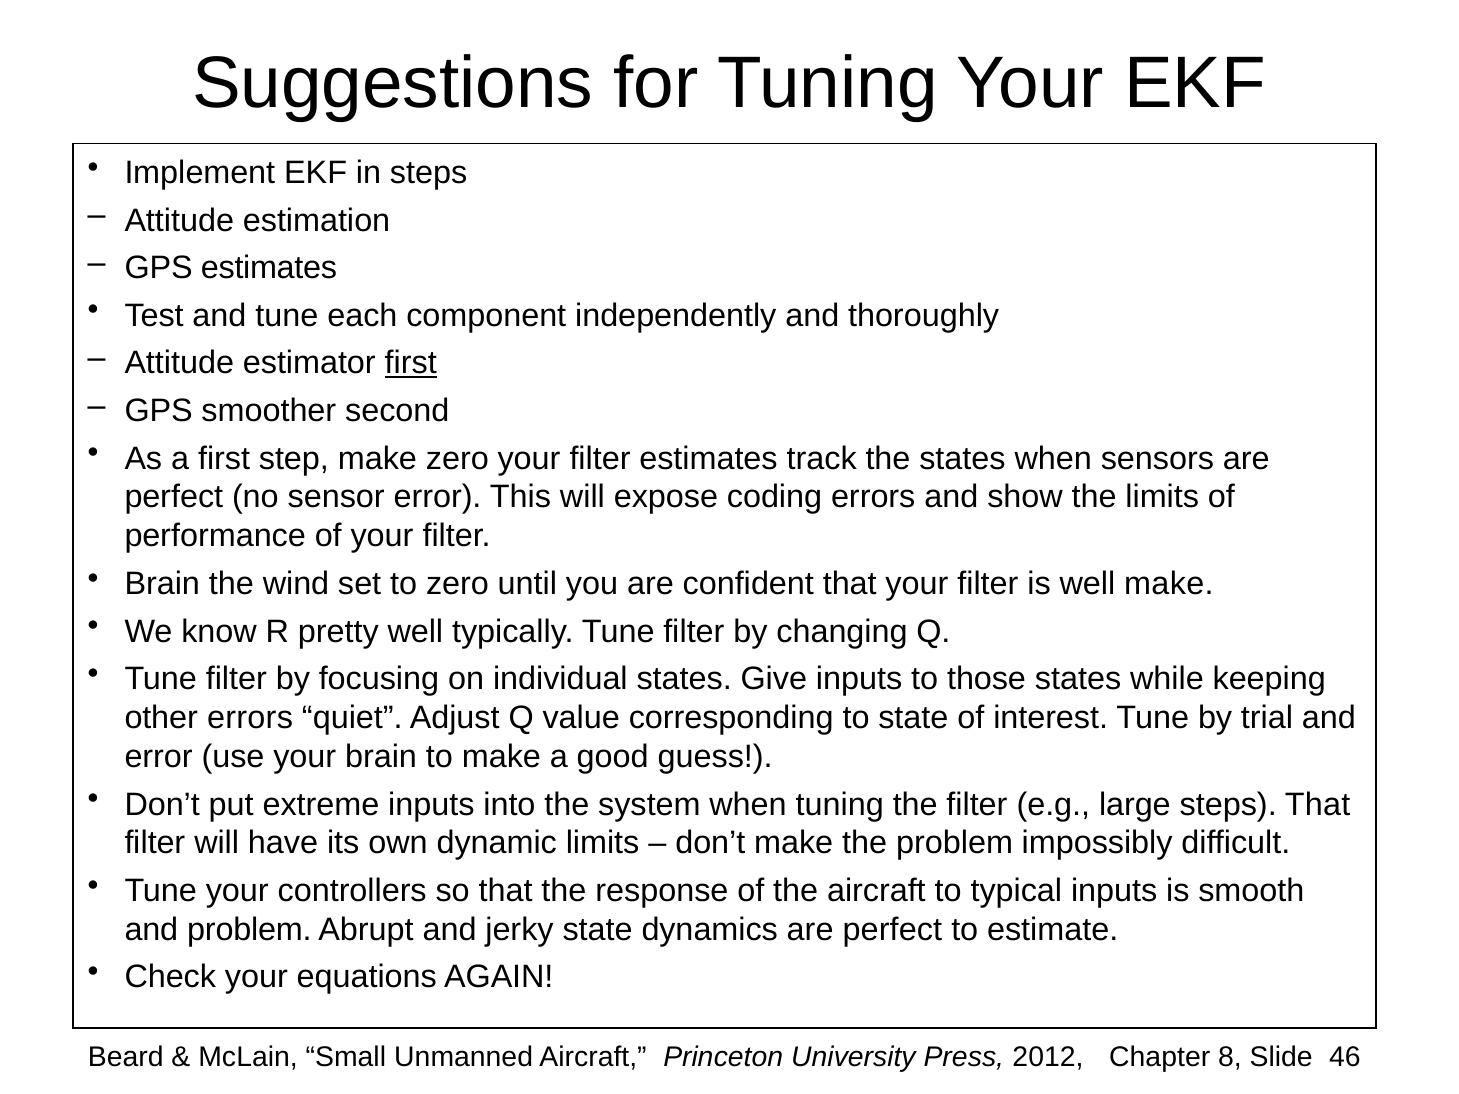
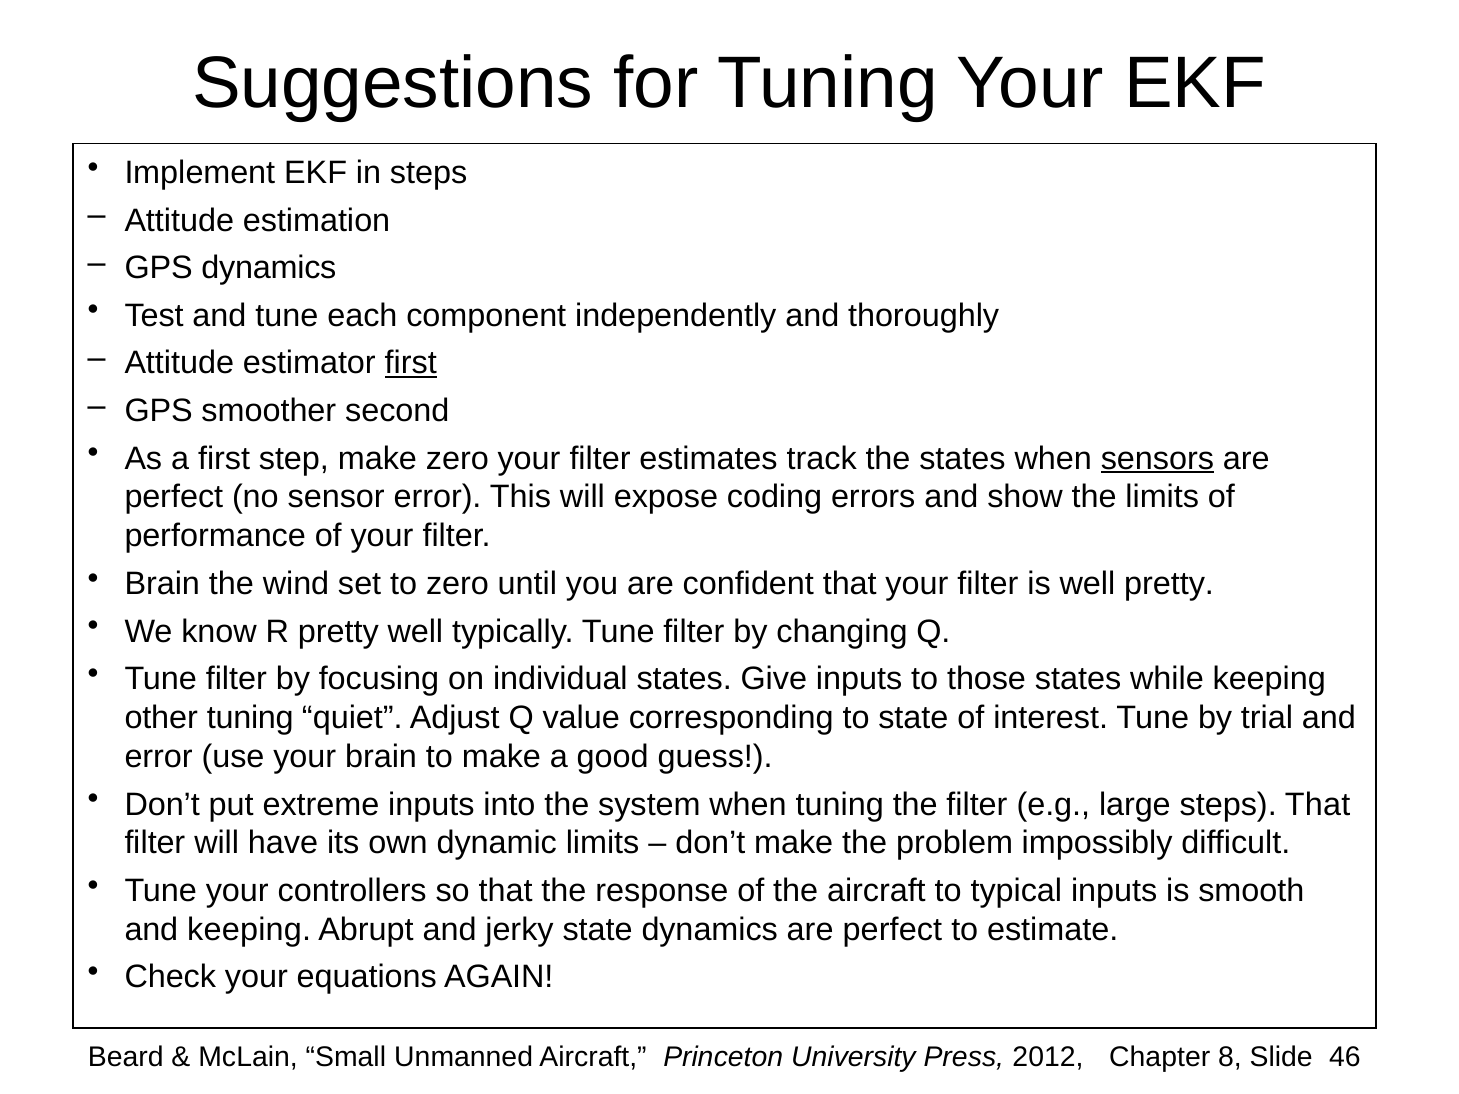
GPS estimates: estimates -> dynamics
sensors underline: none -> present
well make: make -> pretty
other errors: errors -> tuning
and problem: problem -> keeping
